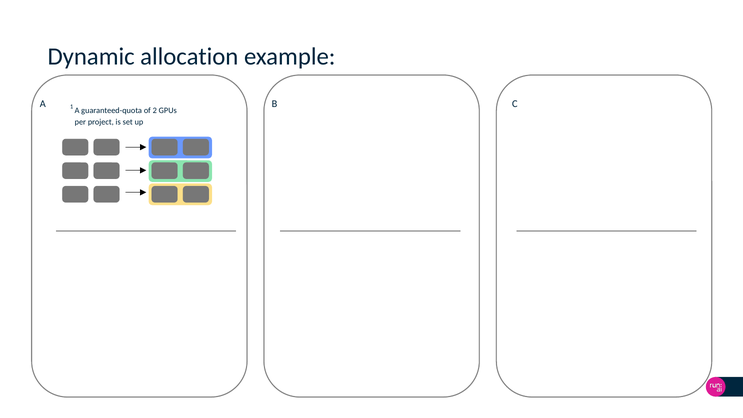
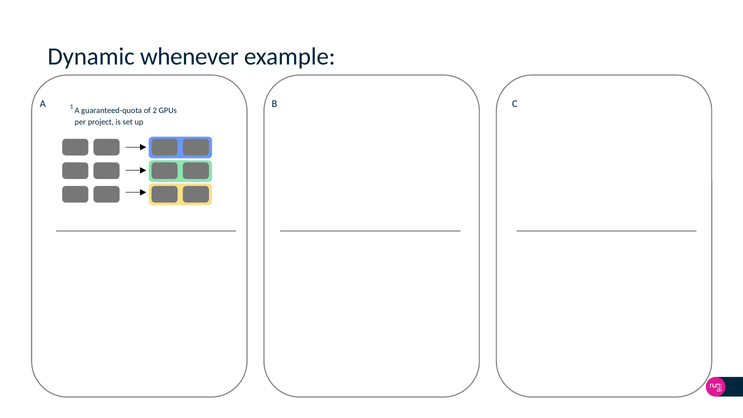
allocation: allocation -> whenever
